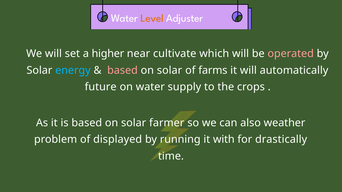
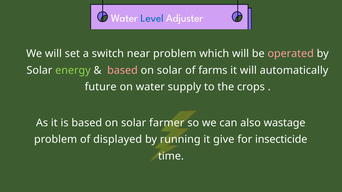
Level colour: orange -> blue
higher: higher -> switch
near cultivate: cultivate -> problem
energy colour: light blue -> light green
weather: weather -> wastage
with: with -> give
drastically: drastically -> insecticide
